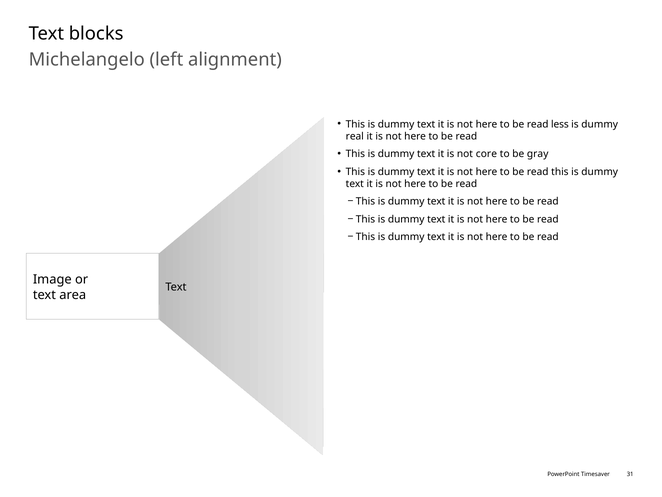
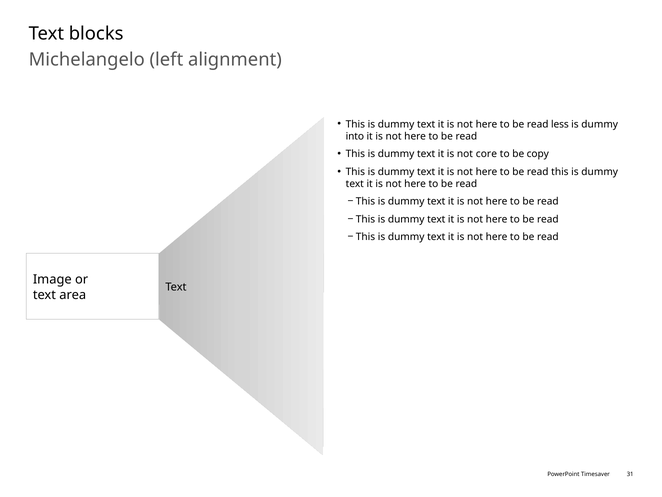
real: real -> into
gray: gray -> copy
